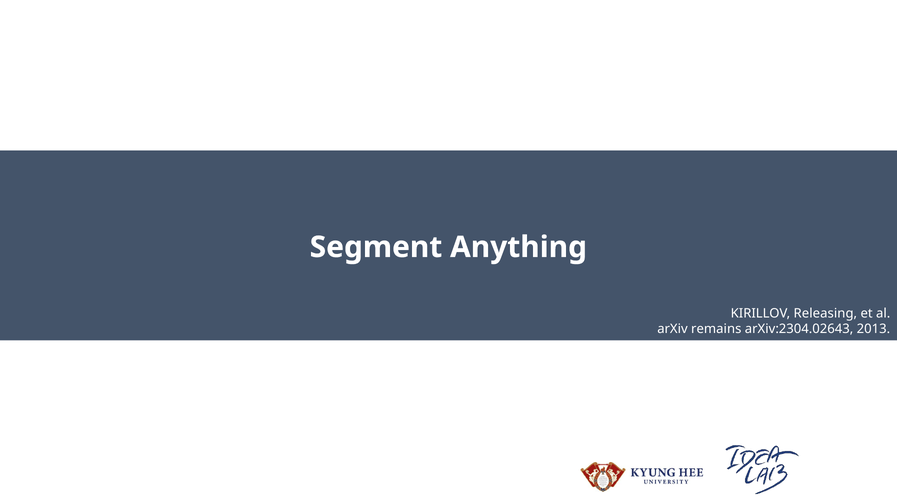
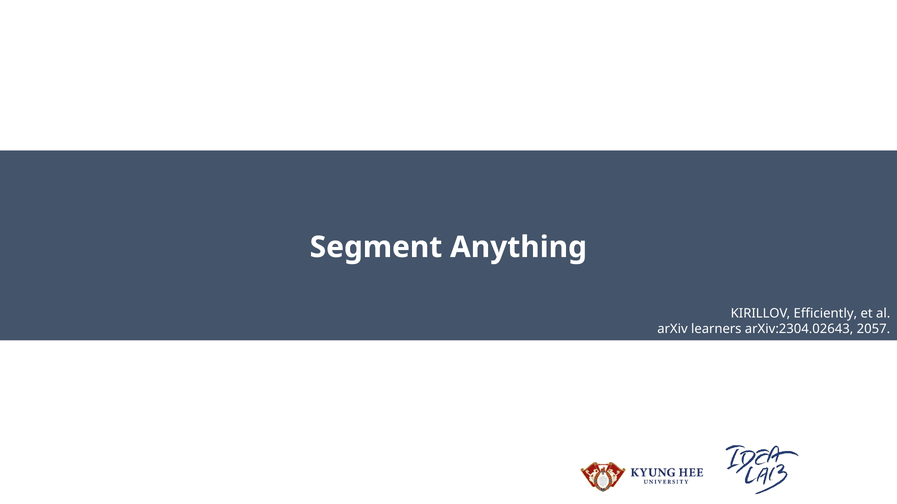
Releasing: Releasing -> Efficiently
remains: remains -> learners
2013: 2013 -> 2057
